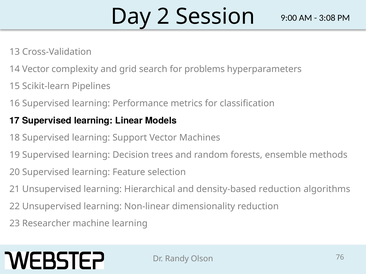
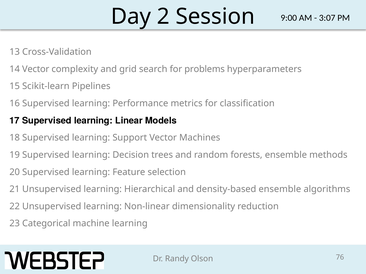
3:08: 3:08 -> 3:07
density-based reduction: reduction -> ensemble
Researcher: Researcher -> Categorical
